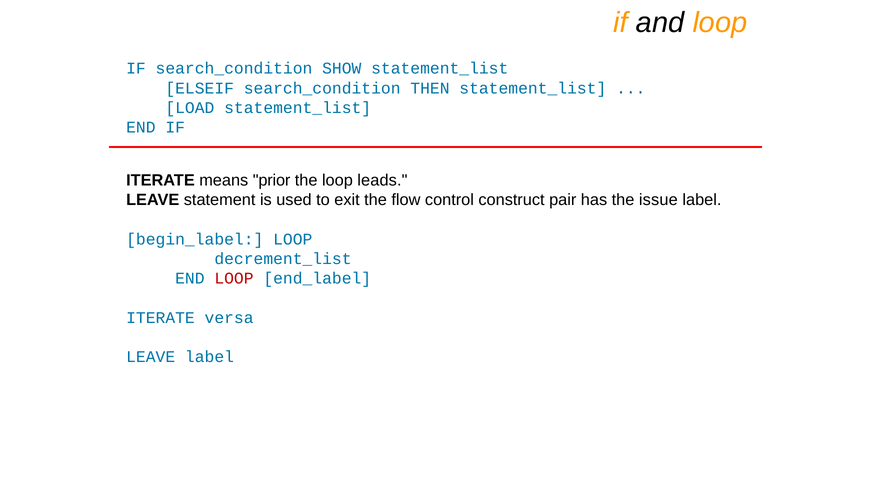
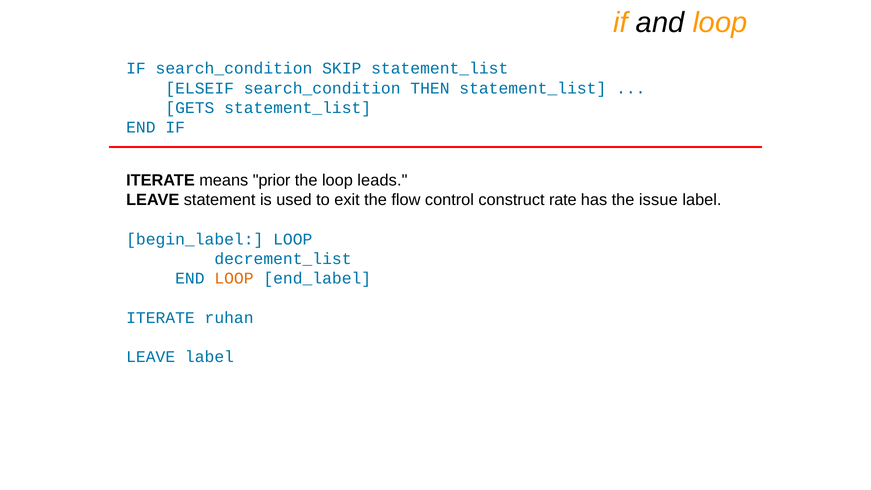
SHOW: SHOW -> SKIP
LOAD: LOAD -> GETS
pair: pair -> rate
LOOP at (234, 278) colour: red -> orange
versa: versa -> ruhan
